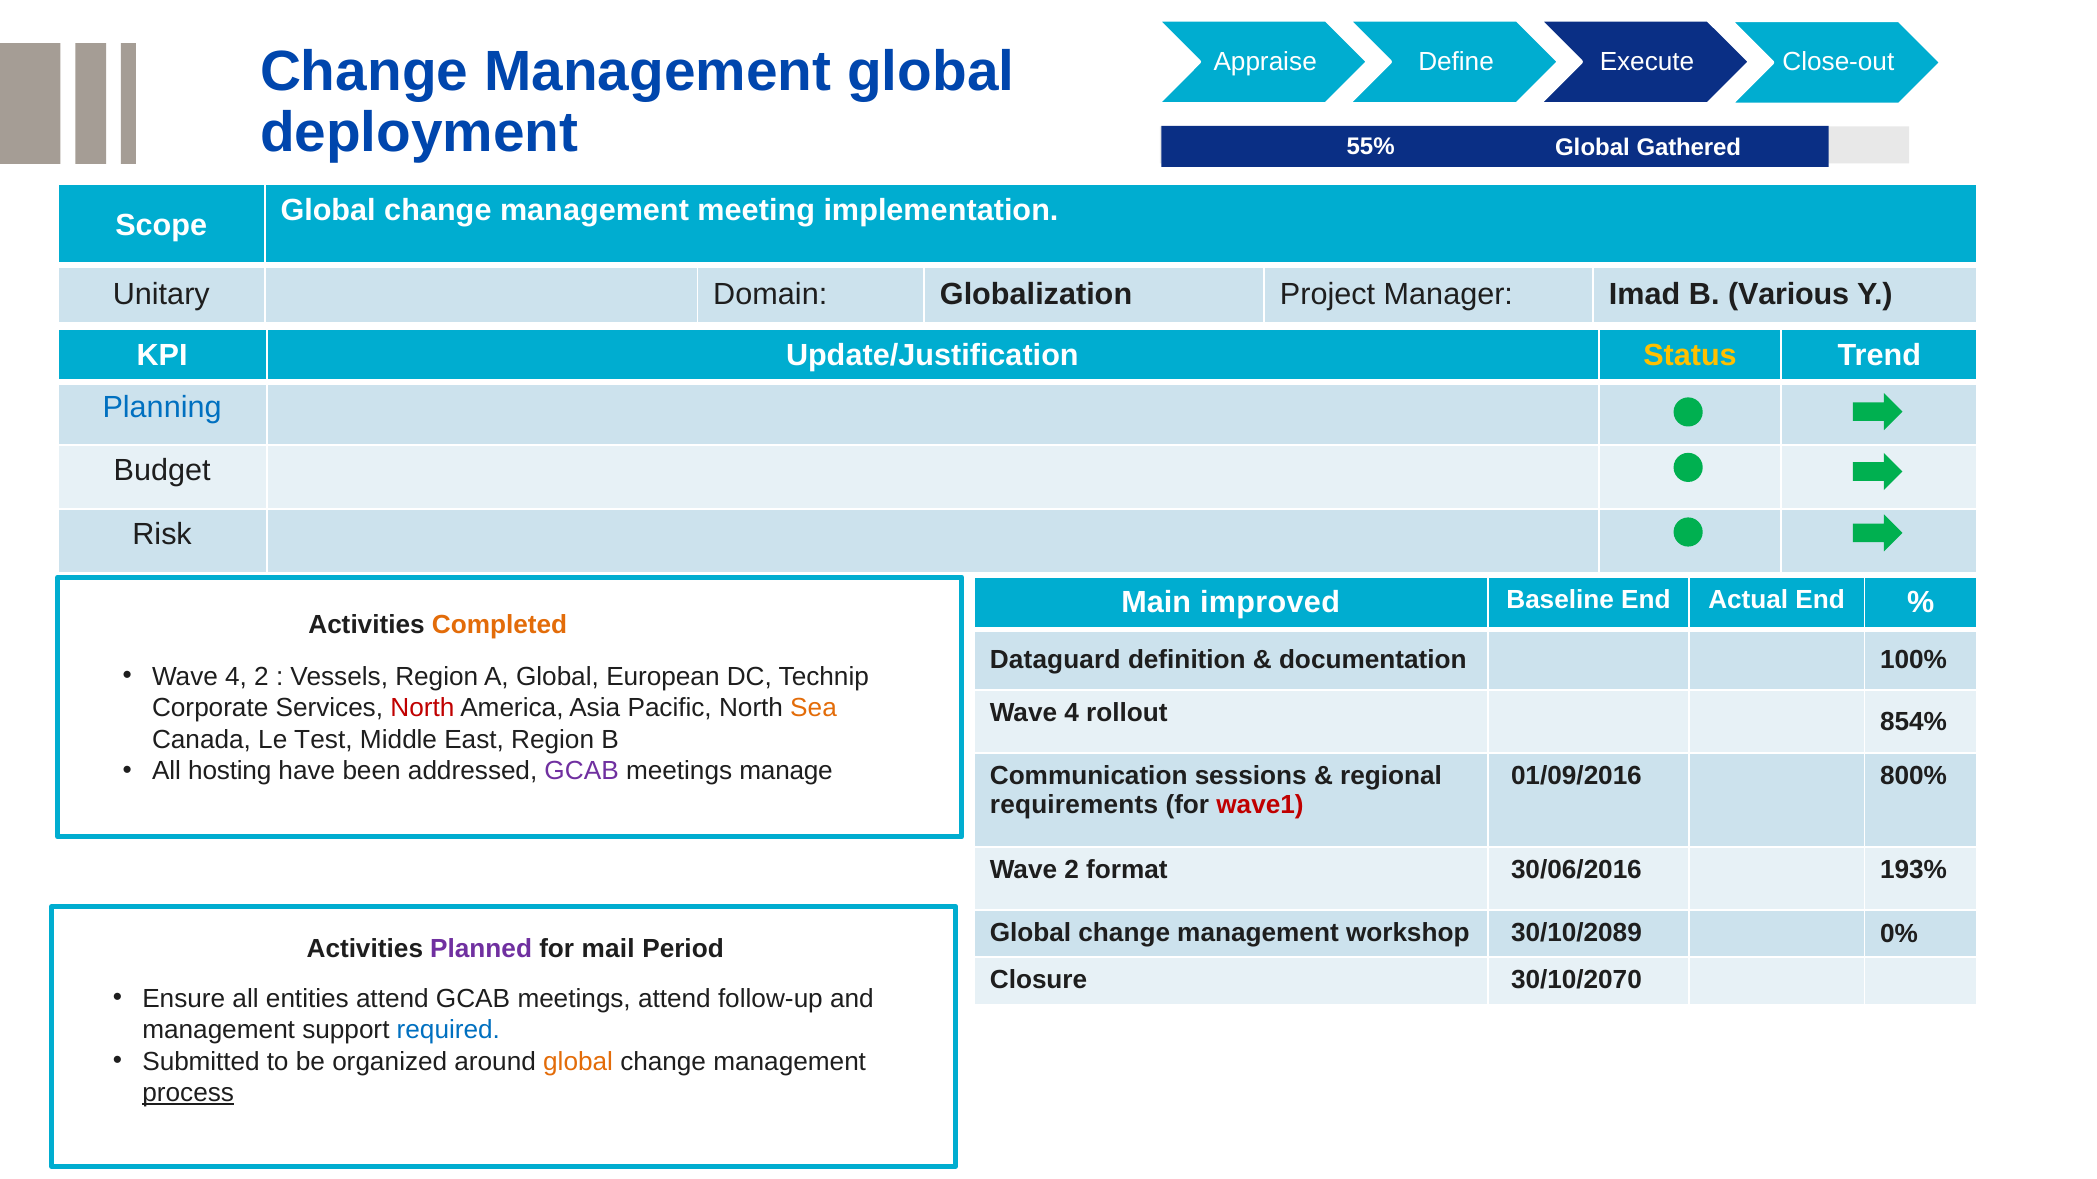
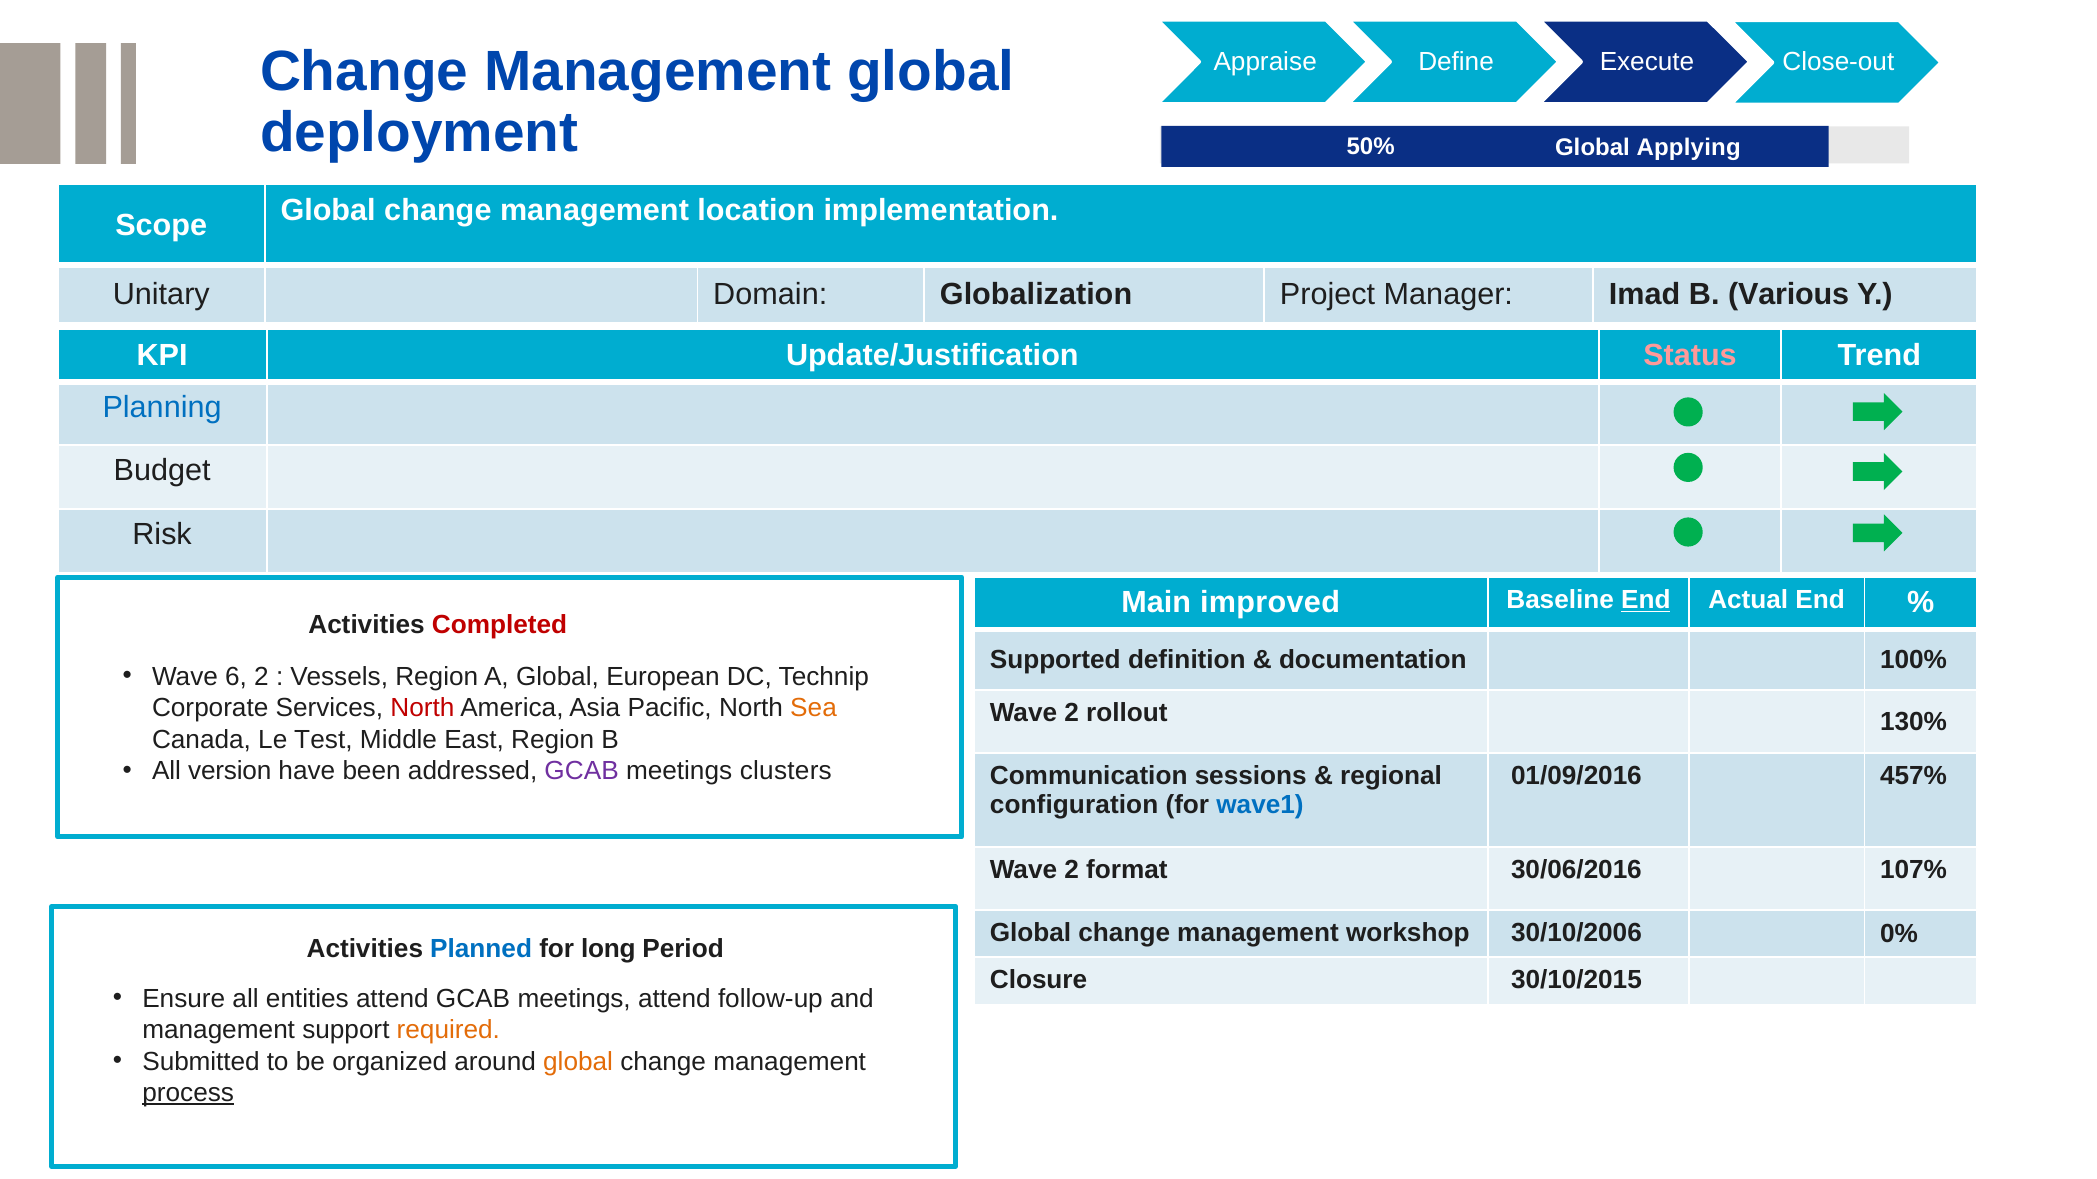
55%: 55% -> 50%
Gathered: Gathered -> Applying
meeting: meeting -> location
Status colour: yellow -> pink
End at (1646, 600) underline: none -> present
Completed colour: orange -> red
Dataguard: Dataguard -> Supported
4 at (236, 677): 4 -> 6
4 at (1072, 713): 4 -> 2
854%: 854% -> 130%
hosting: hosting -> version
manage: manage -> clusters
800%: 800% -> 457%
requirements: requirements -> configuration
wave1 colour: red -> blue
193%: 193% -> 107%
30/10/2089: 30/10/2089 -> 30/10/2006
Planned colour: purple -> blue
mail: mail -> long
30/10/2070: 30/10/2070 -> 30/10/2015
required colour: blue -> orange
